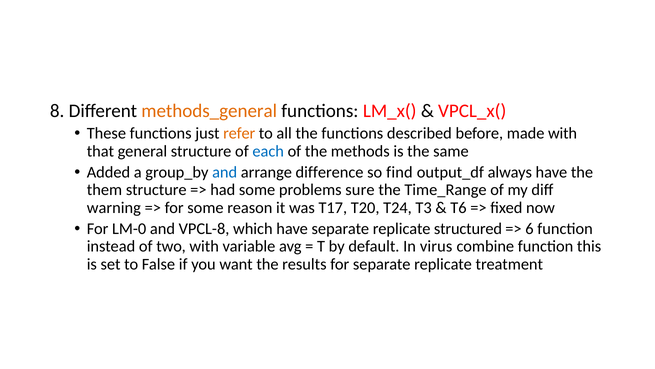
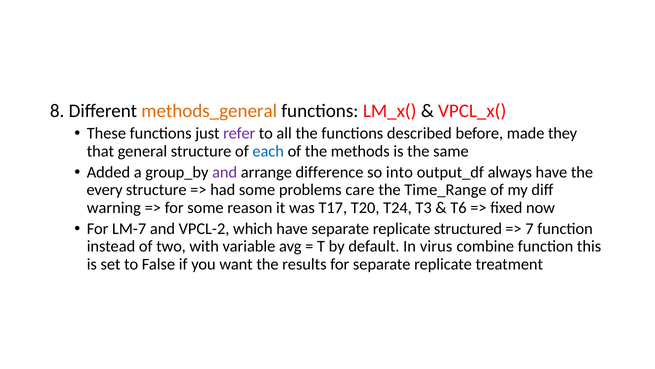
refer colour: orange -> purple
made with: with -> they
and at (225, 172) colour: blue -> purple
find: find -> into
them: them -> every
sure: sure -> care
LM-0: LM-0 -> LM-7
VPCL-8: VPCL-8 -> VPCL-2
6: 6 -> 7
